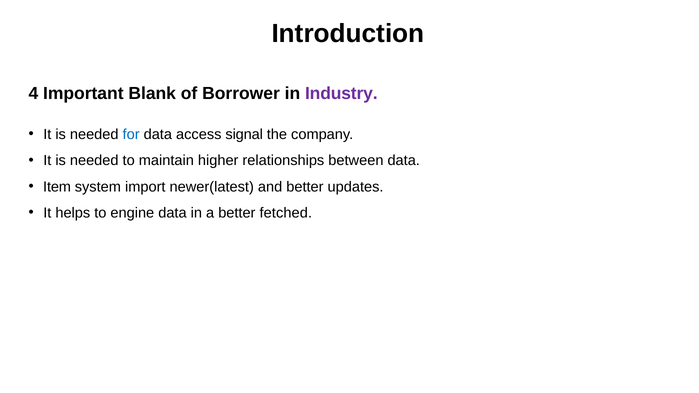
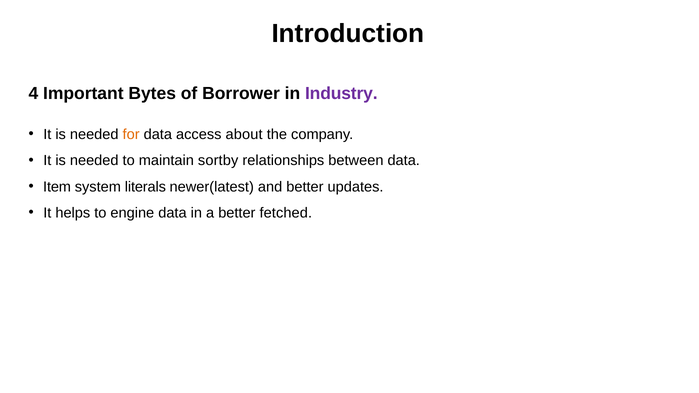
Blank: Blank -> Bytes
for colour: blue -> orange
signal: signal -> about
higher: higher -> sortby
import: import -> literals
